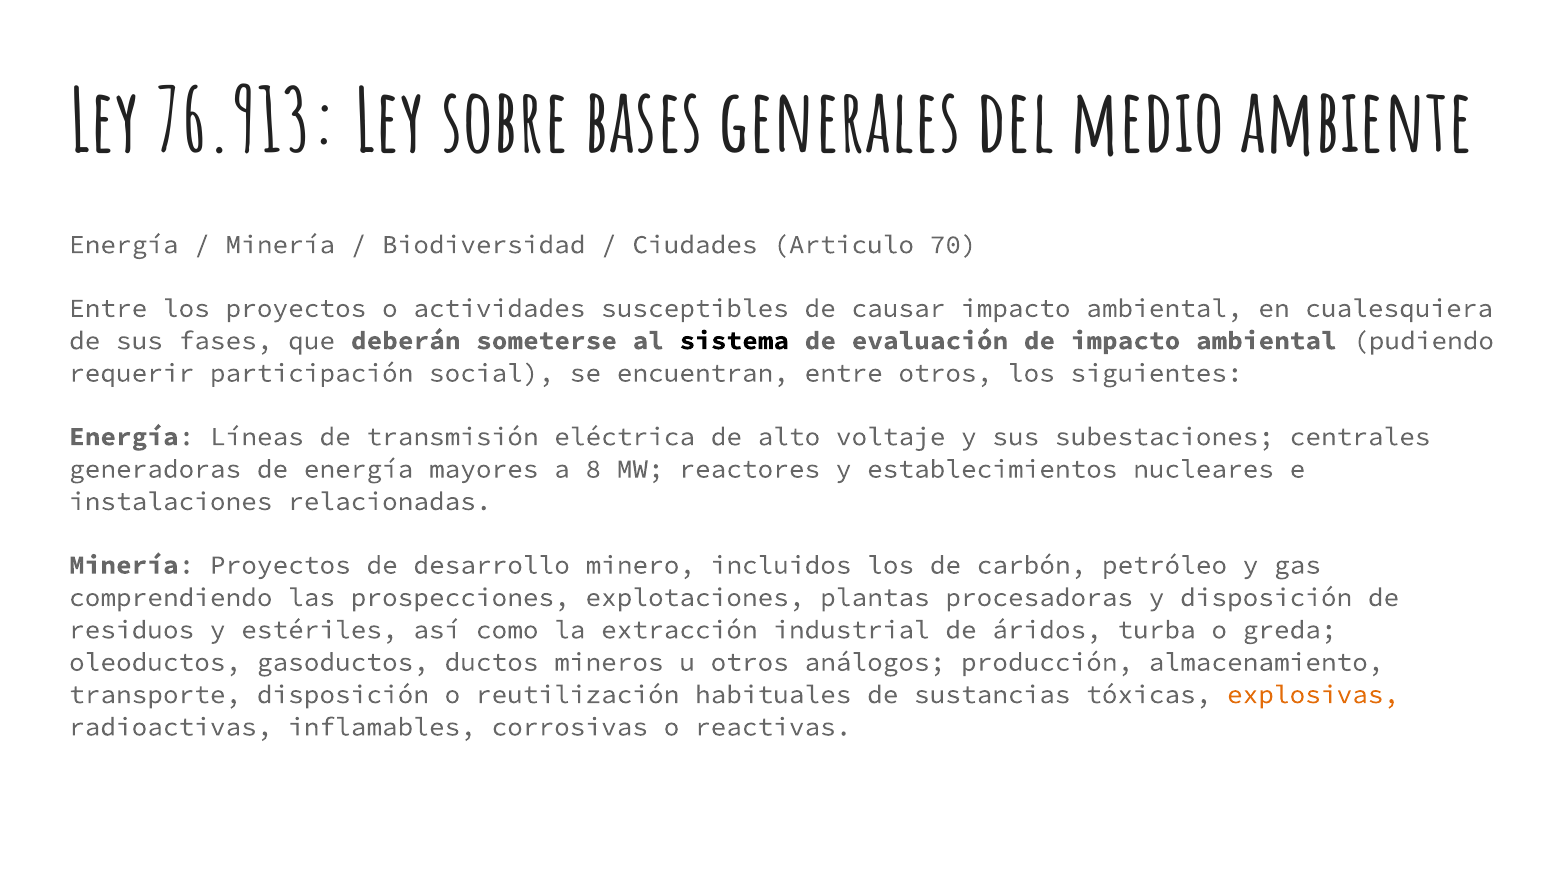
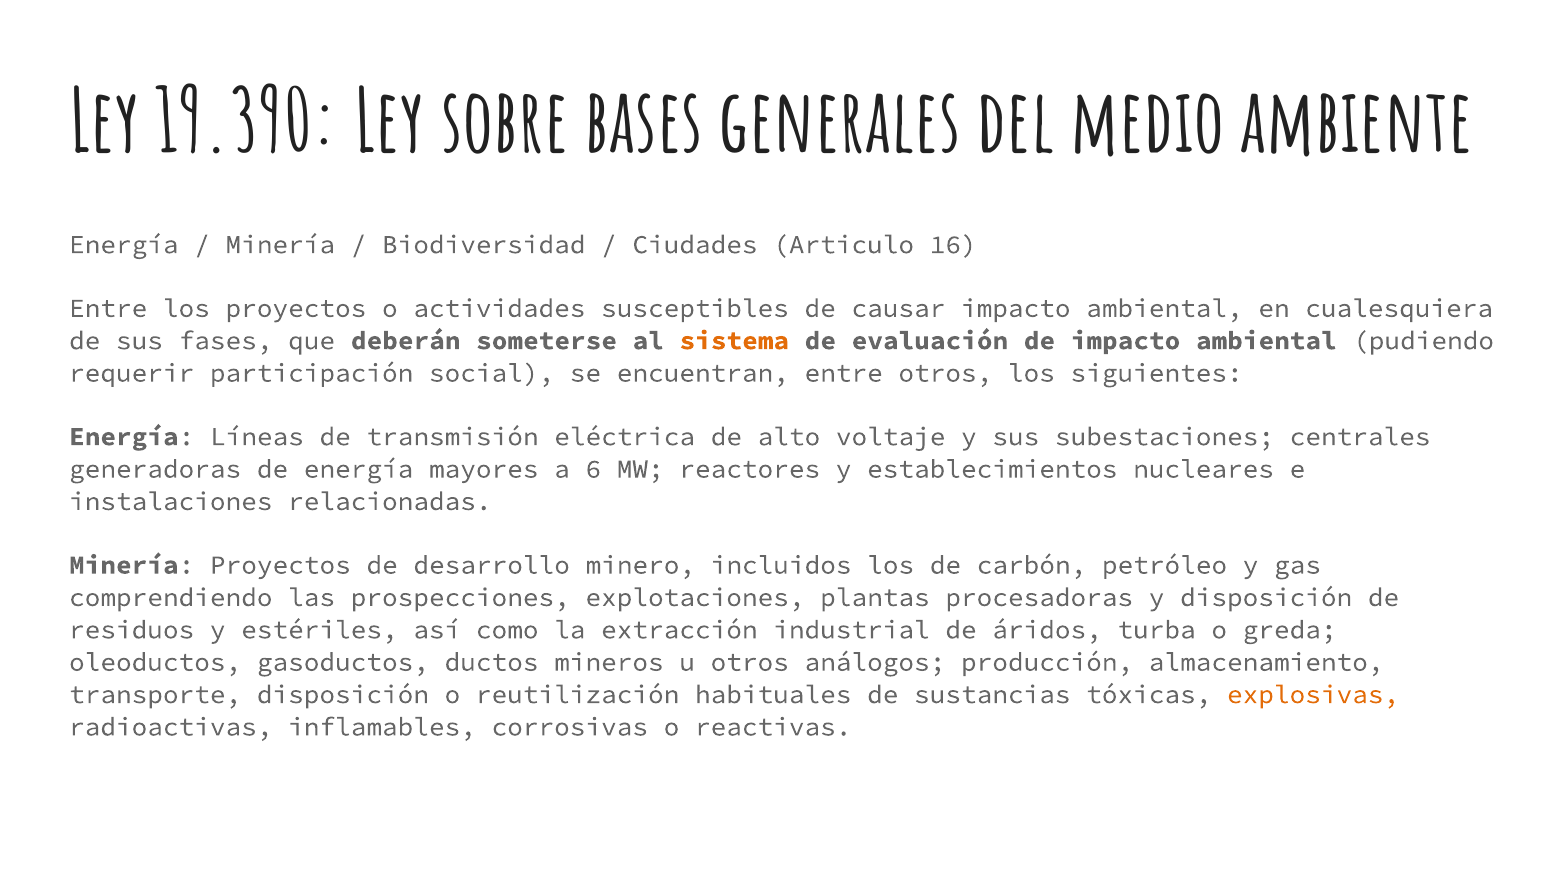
76.913: 76.913 -> 19.390
70: 70 -> 16
sistema colour: black -> orange
8: 8 -> 6
